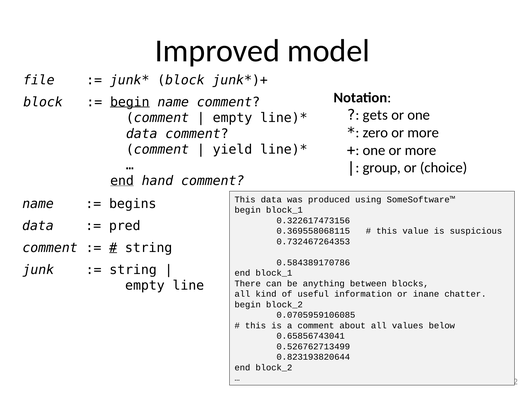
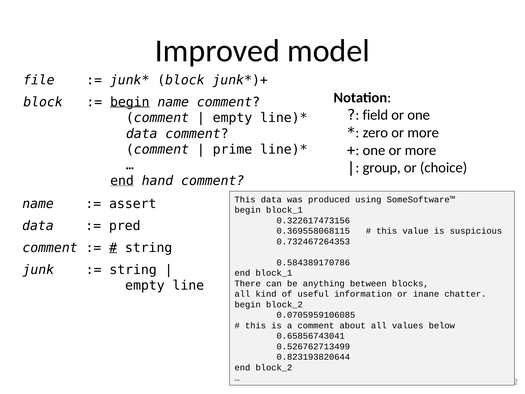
gets: gets -> field
yield: yield -> prime
begins: begins -> assert
